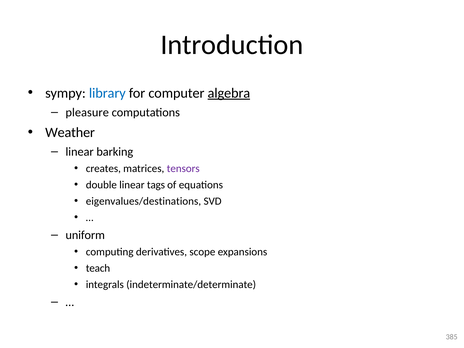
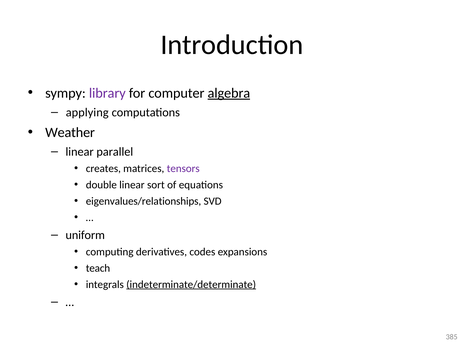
library colour: blue -> purple
pleasure: pleasure -> applying
barking: barking -> parallel
tags: tags -> sort
eigenvalues/destinations: eigenvalues/destinations -> eigenvalues/relationships
scope: scope -> codes
indeterminate/determinate underline: none -> present
